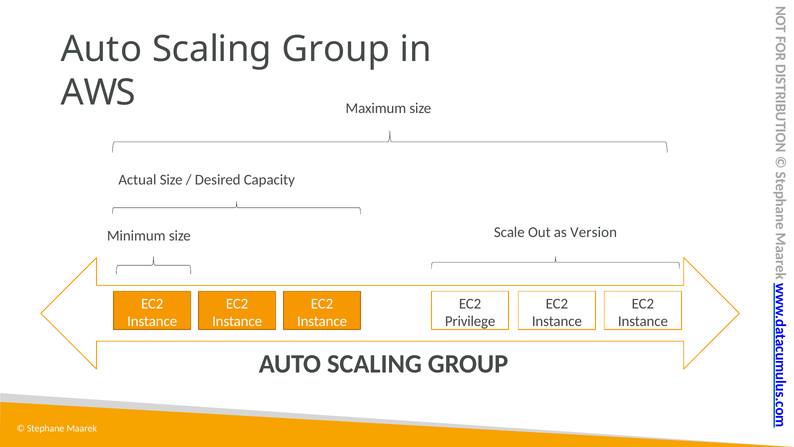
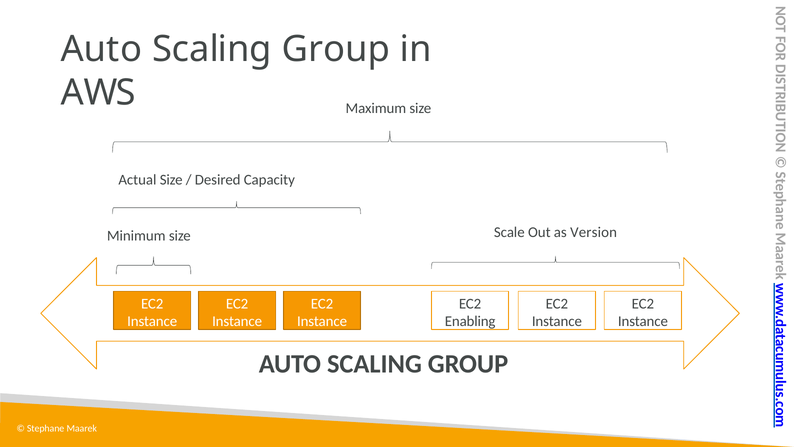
Privilege: Privilege -> Enabling
